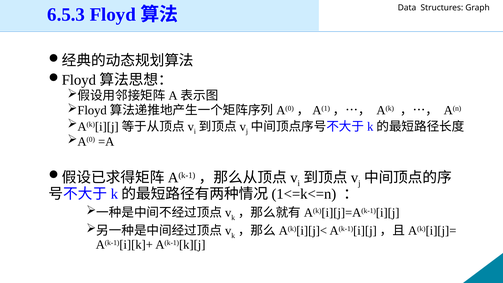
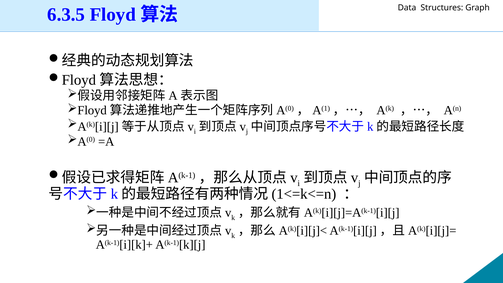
6.5.3: 6.5.3 -> 6.3.5
